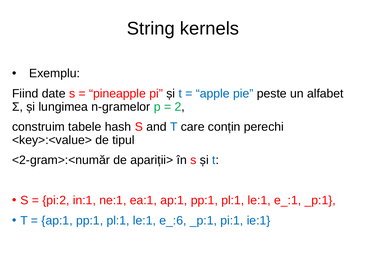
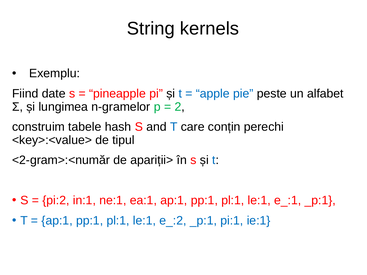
e_:6: e_:6 -> e_:2
